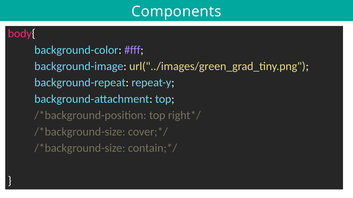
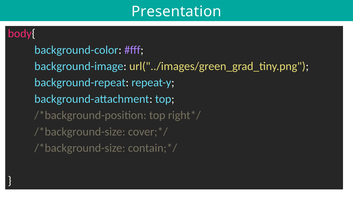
Components: Components -> Presentation
